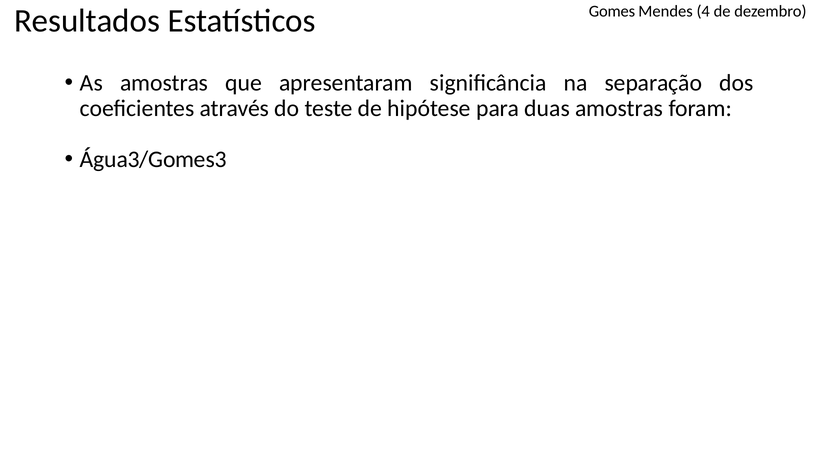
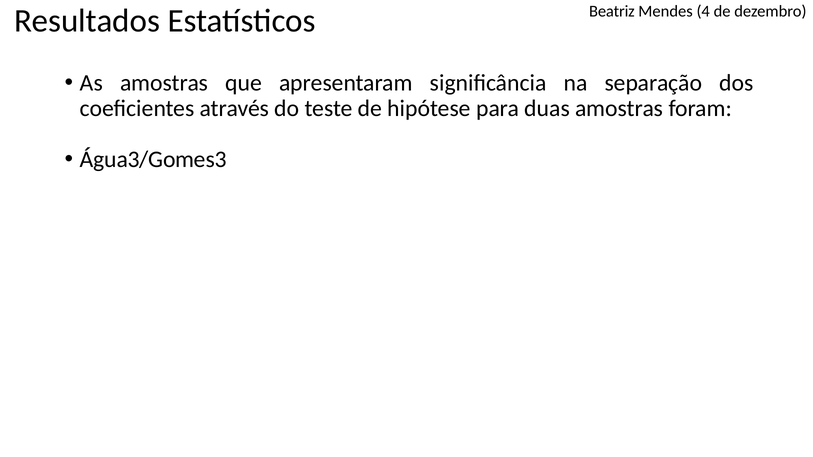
Gomes: Gomes -> Beatriz
